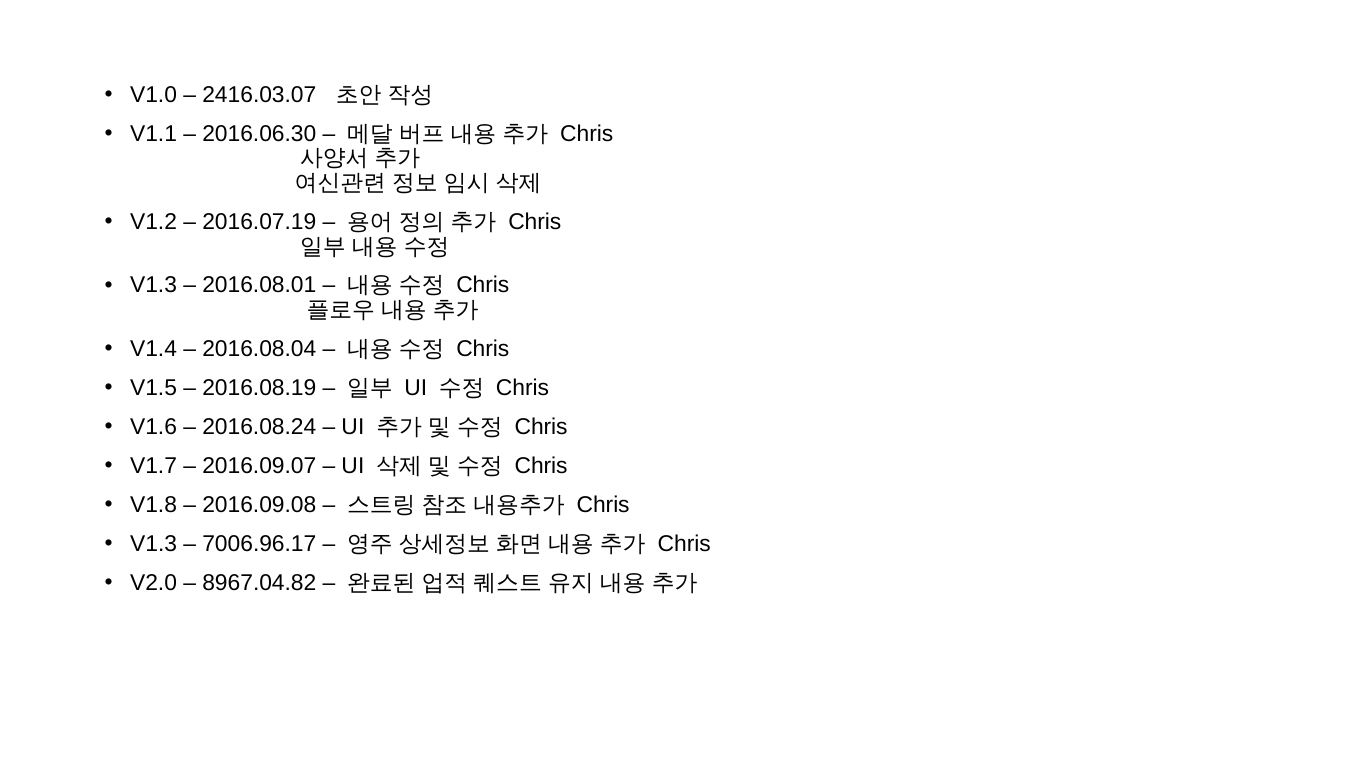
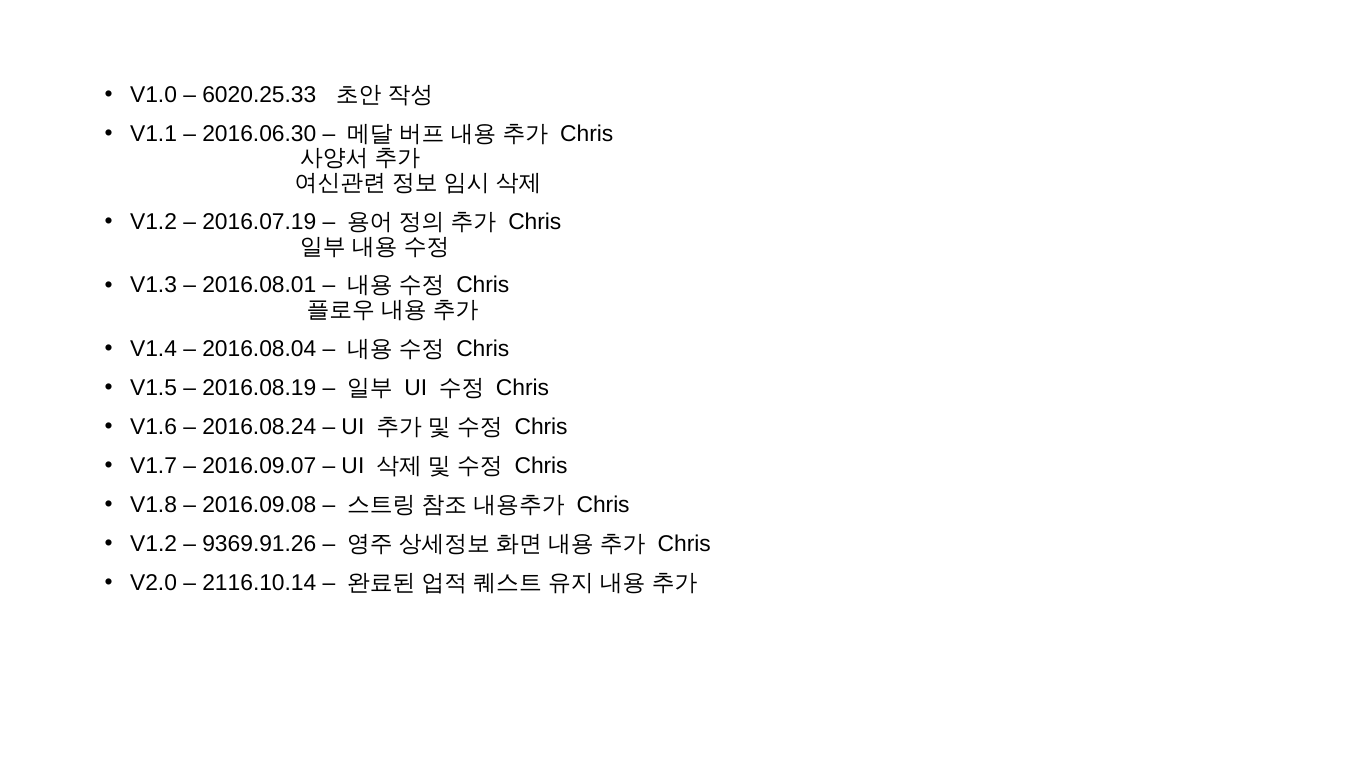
2416.03.07: 2416.03.07 -> 6020.25.33
V1.3 at (154, 544): V1.3 -> V1.2
7006.96.17: 7006.96.17 -> 9369.91.26
8967.04.82: 8967.04.82 -> 2116.10.14
